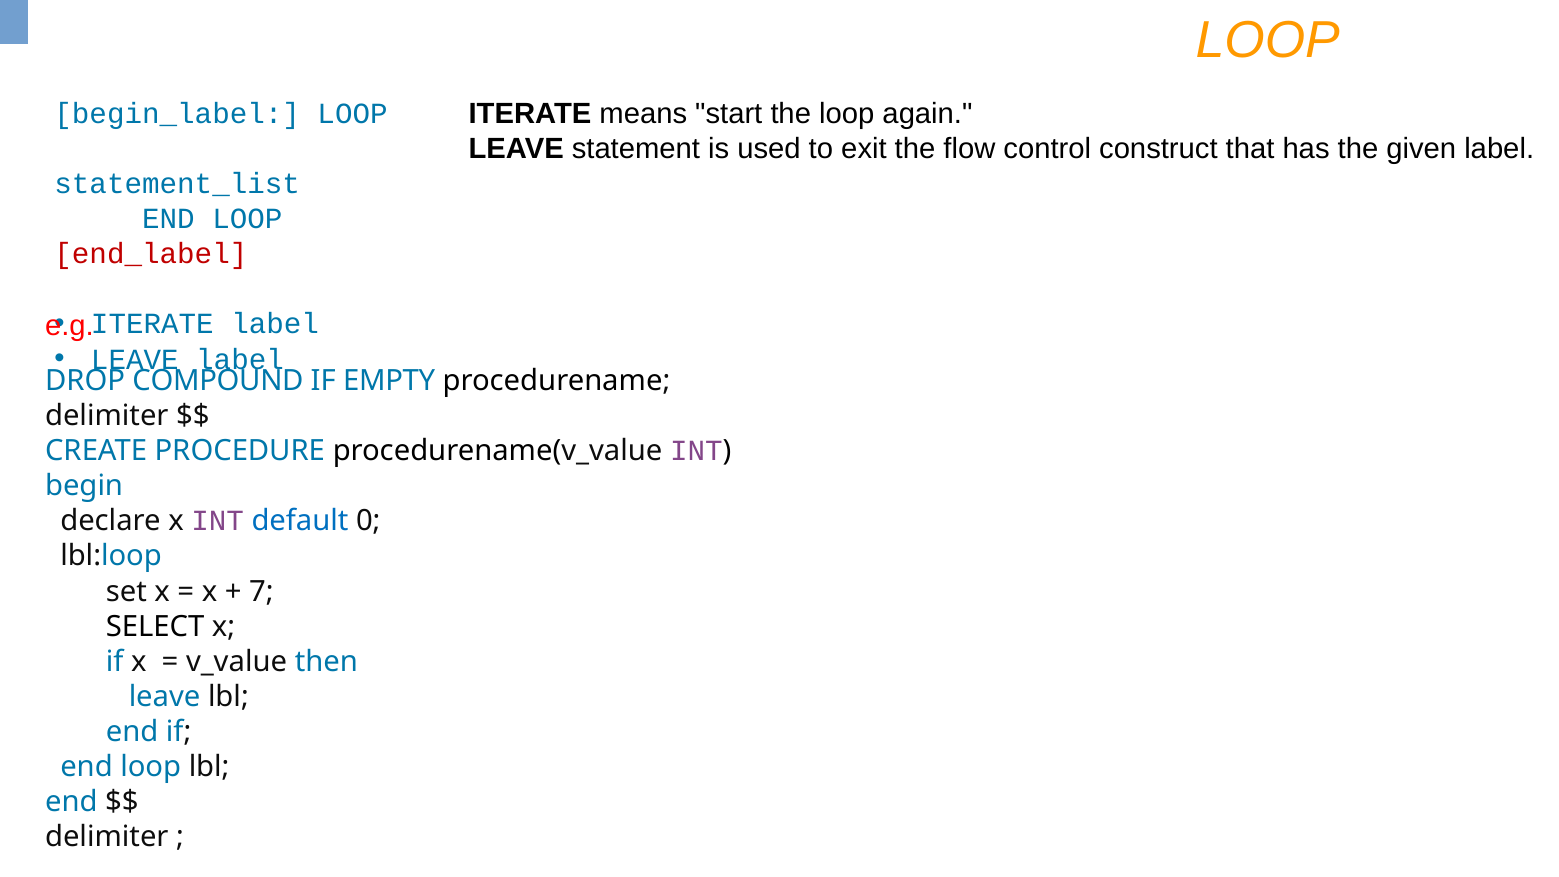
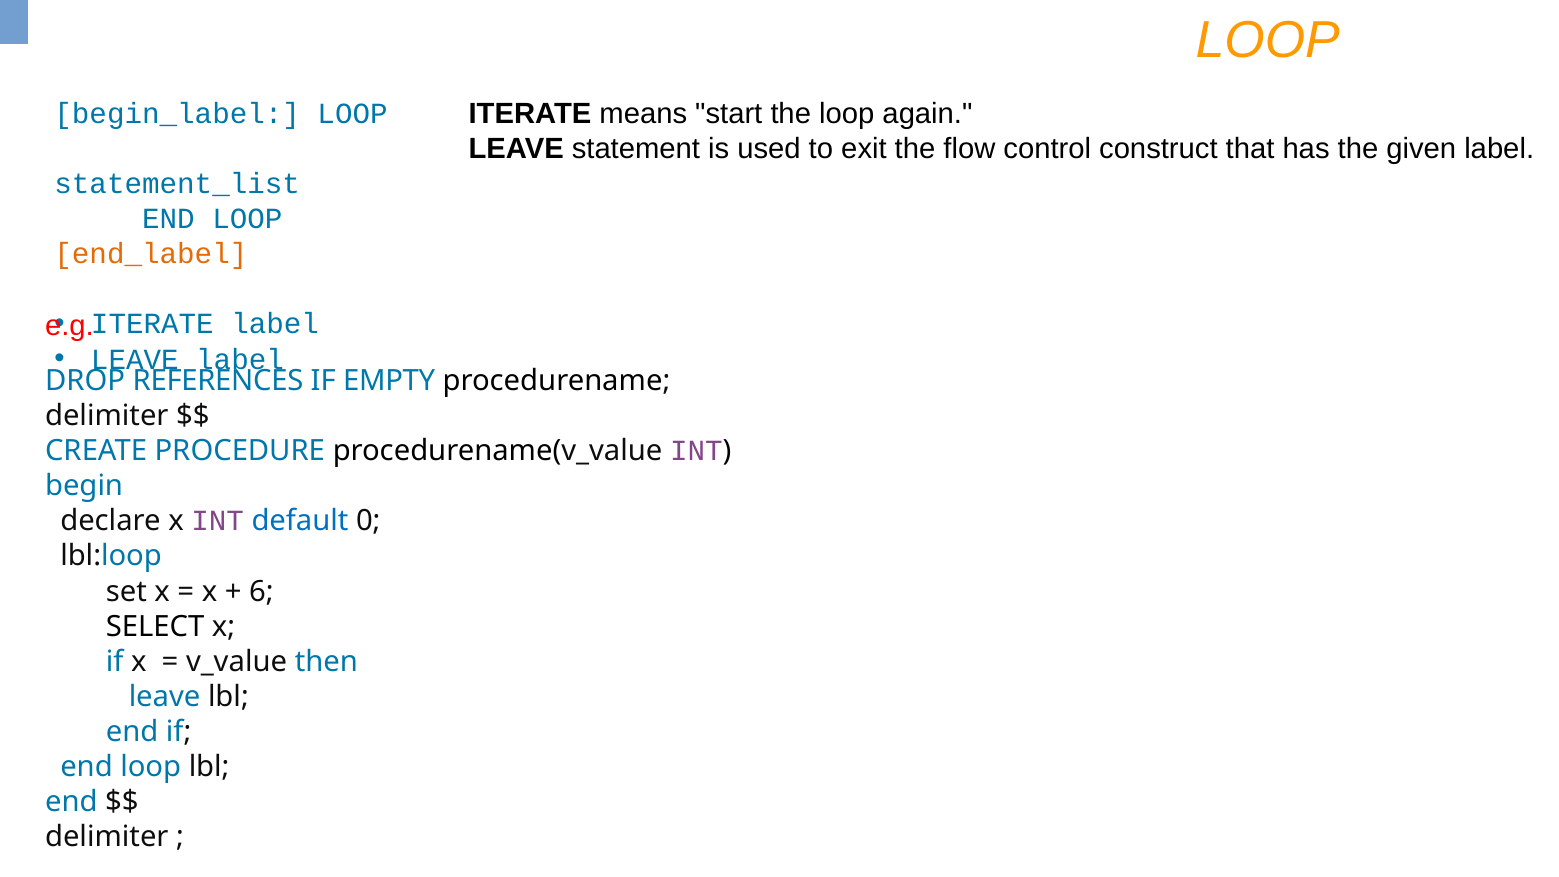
end_label colour: red -> orange
COMPOUND: COMPOUND -> REFERENCES
7: 7 -> 6
